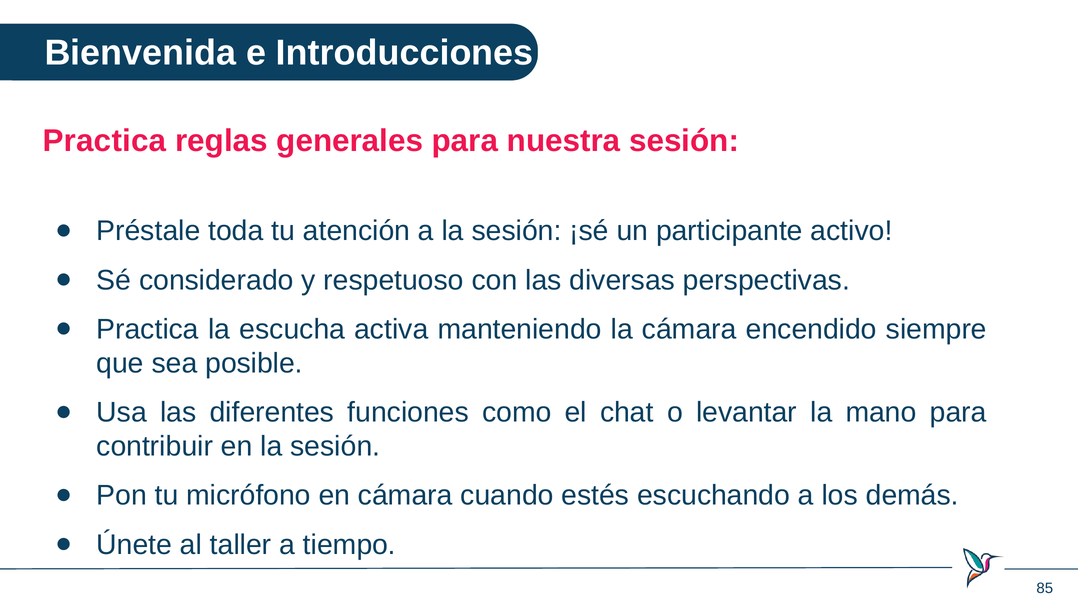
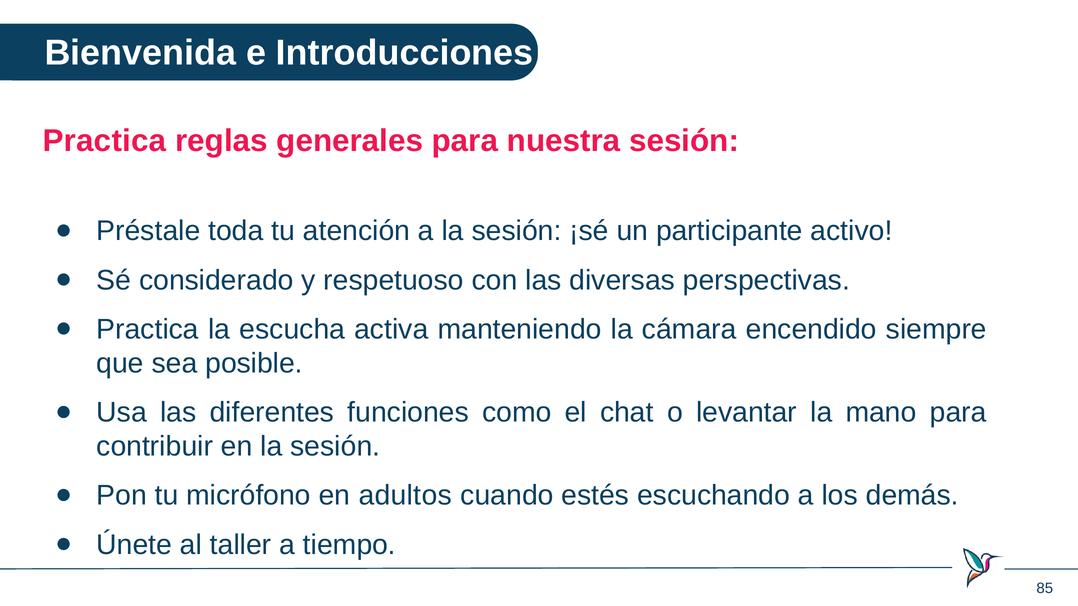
en cámara: cámara -> adultos
